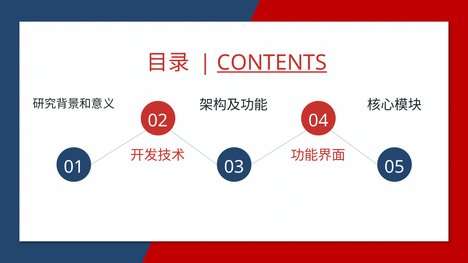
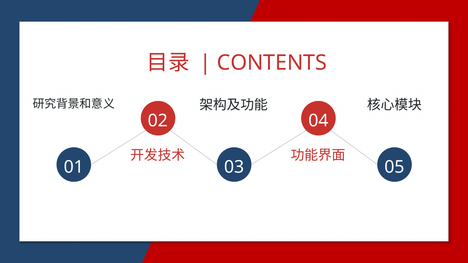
CONTENTS underline: present -> none
